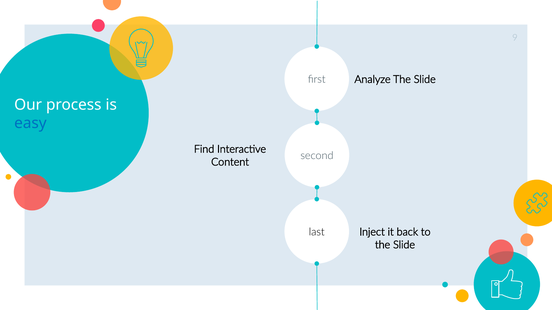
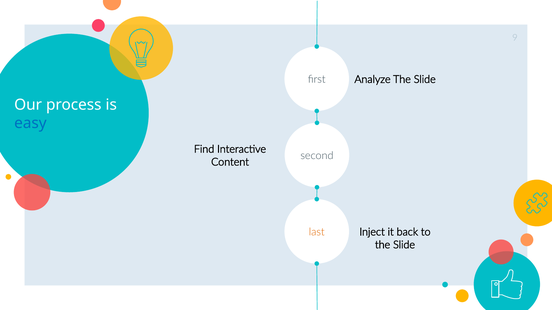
last colour: black -> orange
